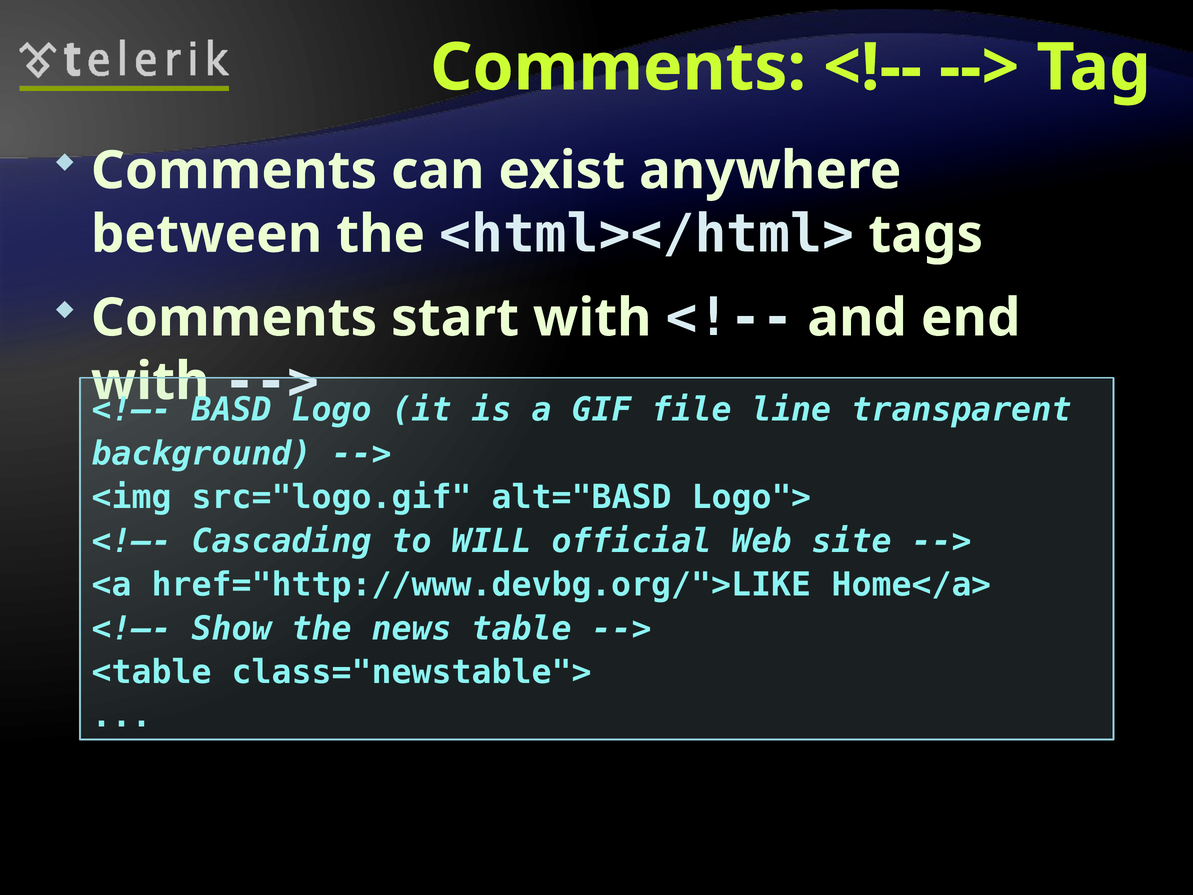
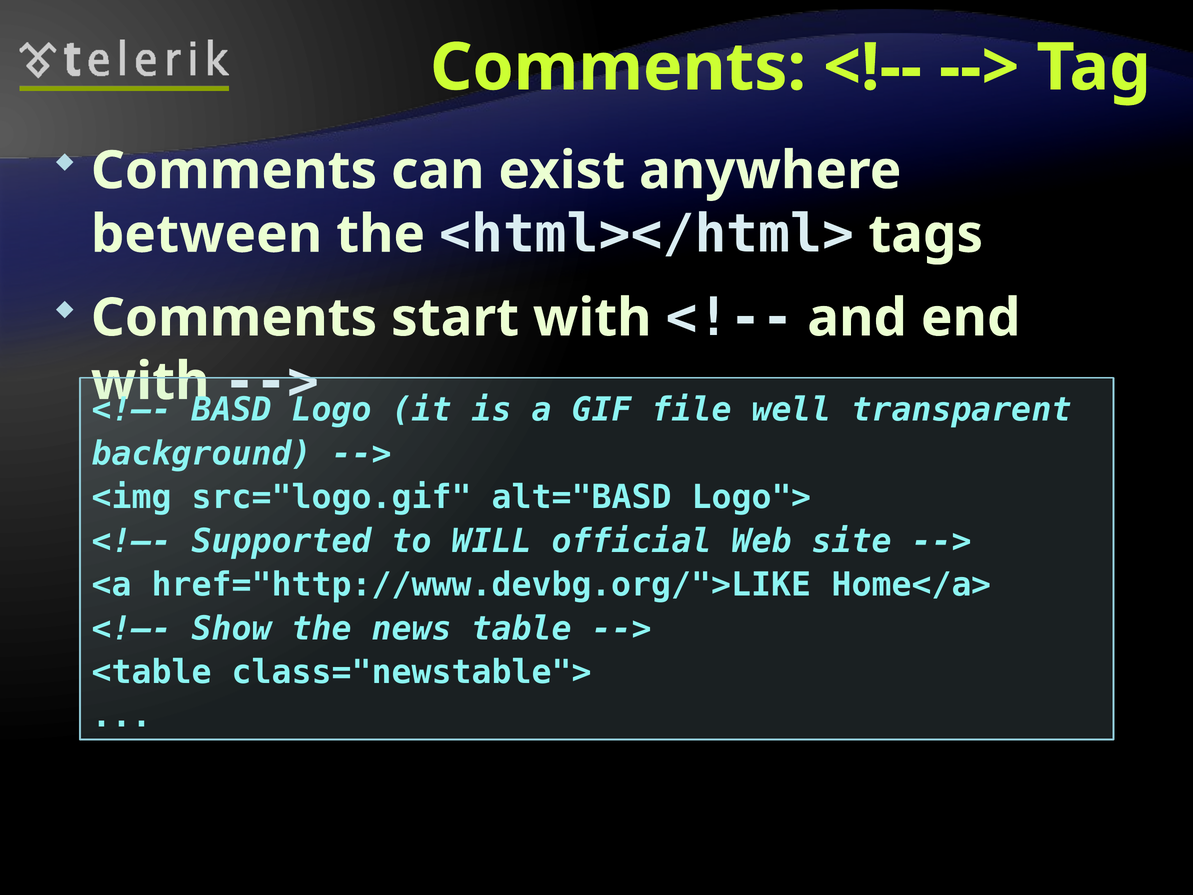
line: line -> well
Cascading: Cascading -> Supported
